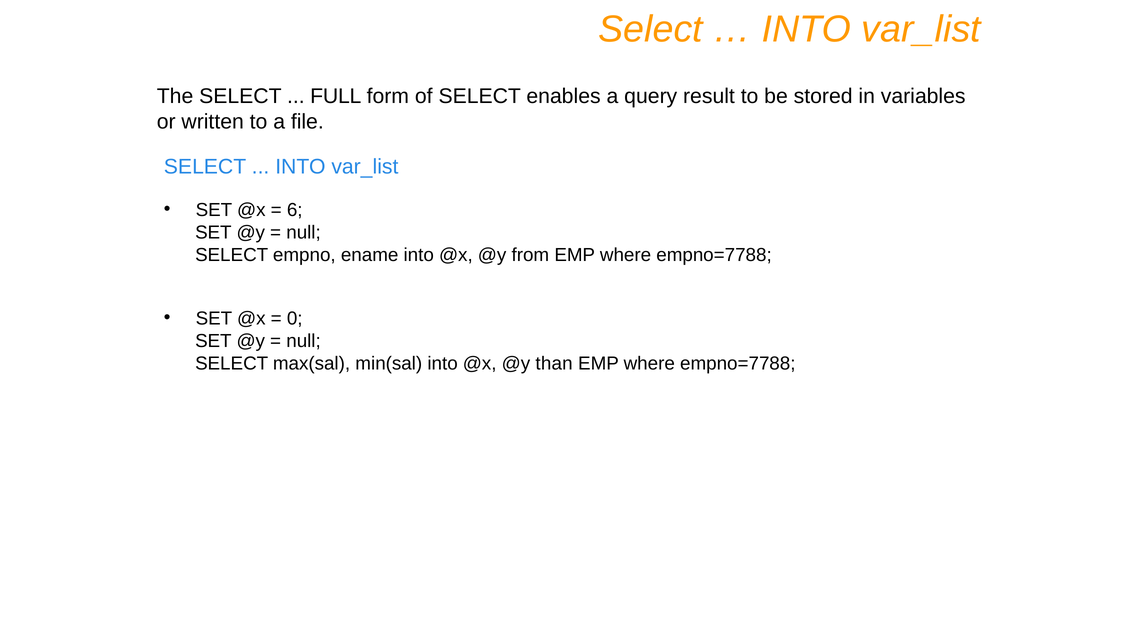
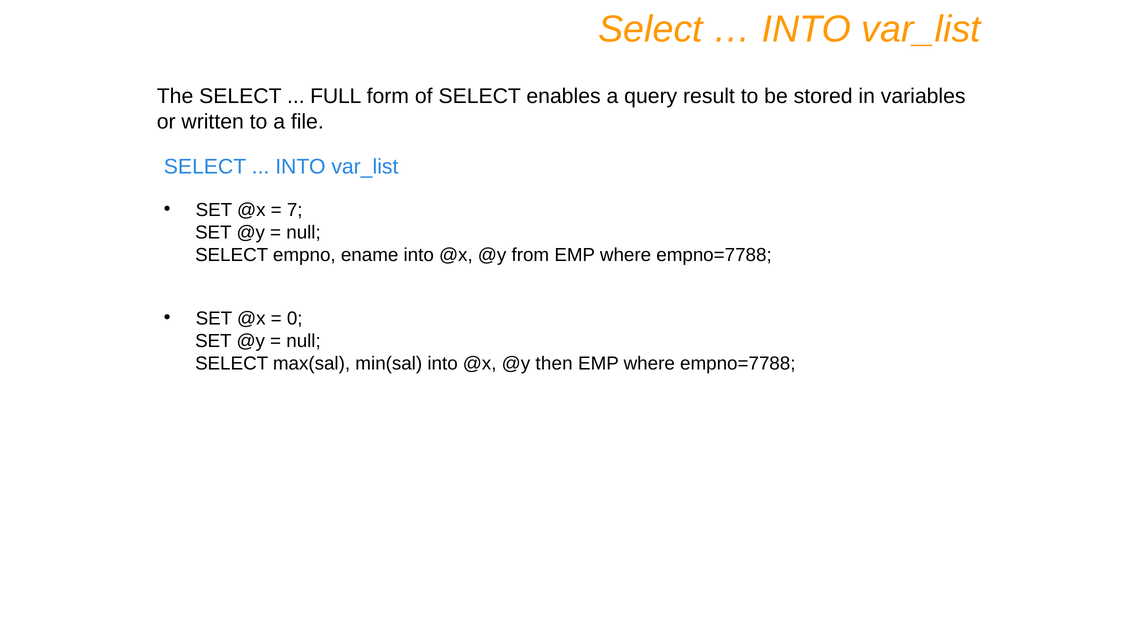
6: 6 -> 7
than: than -> then
